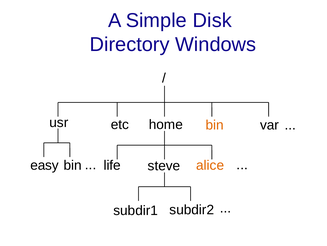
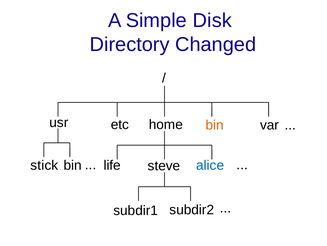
Windows: Windows -> Changed
easy: easy -> stick
alice colour: orange -> blue
